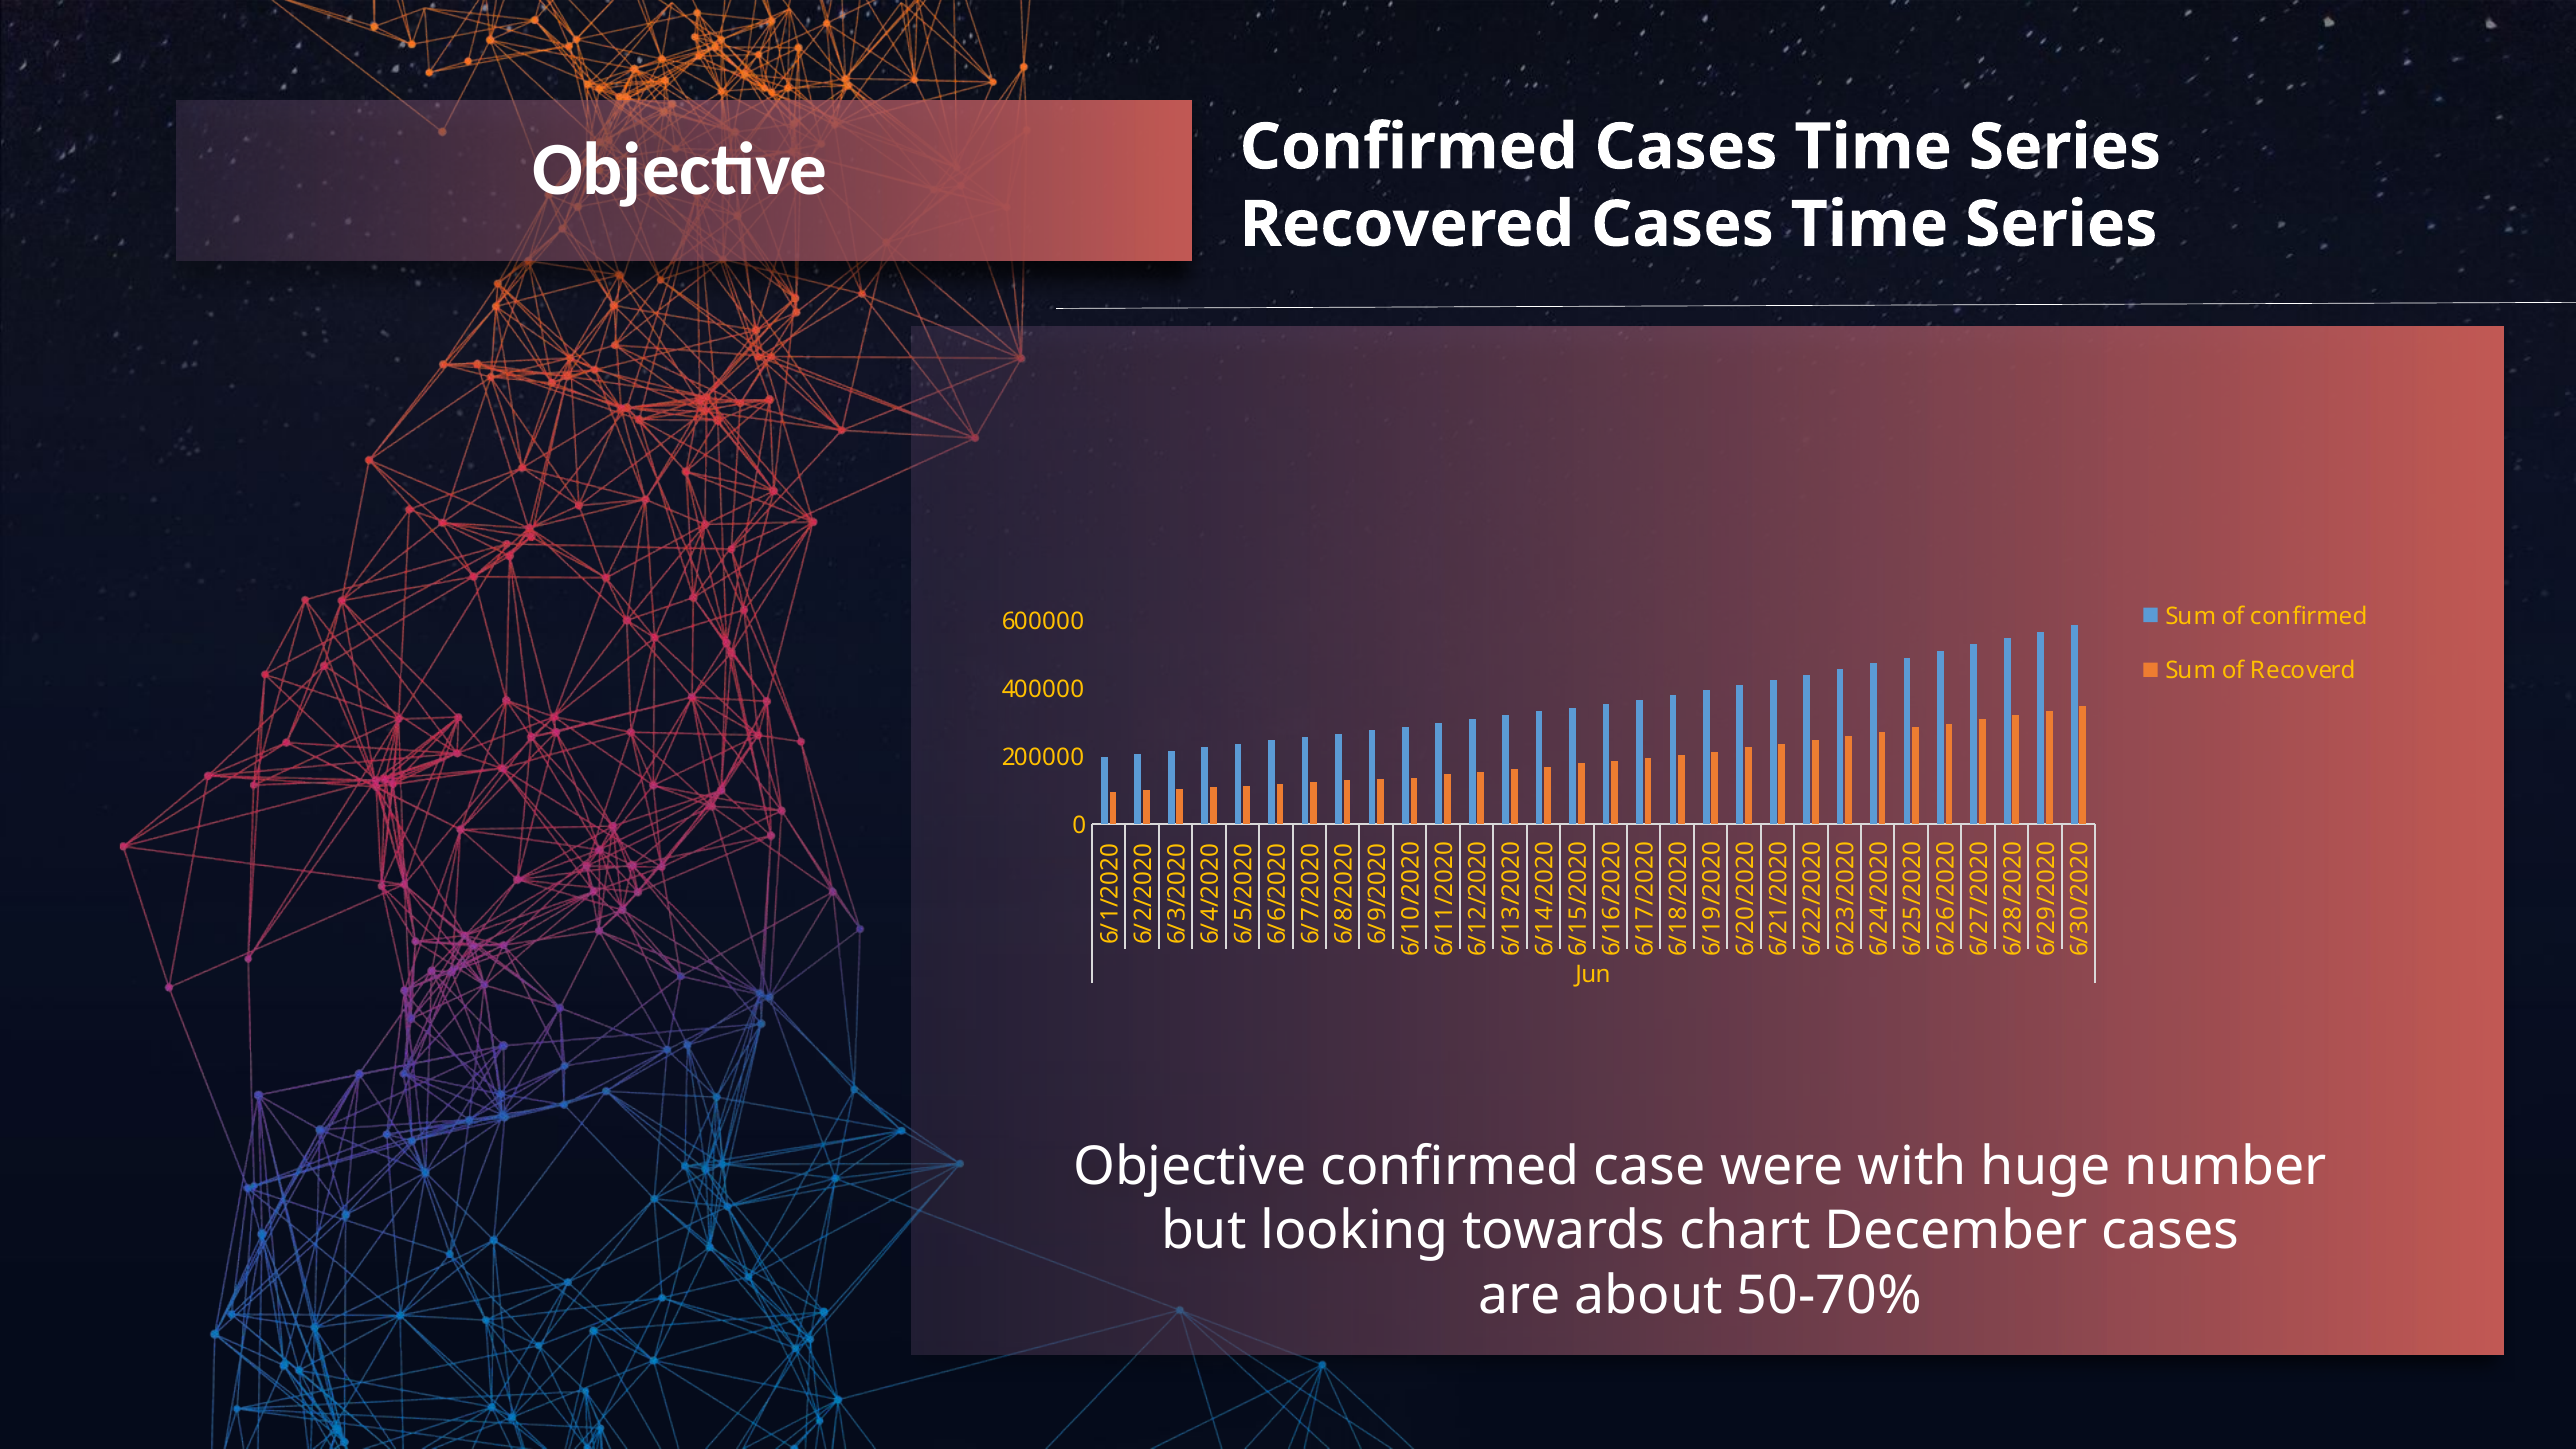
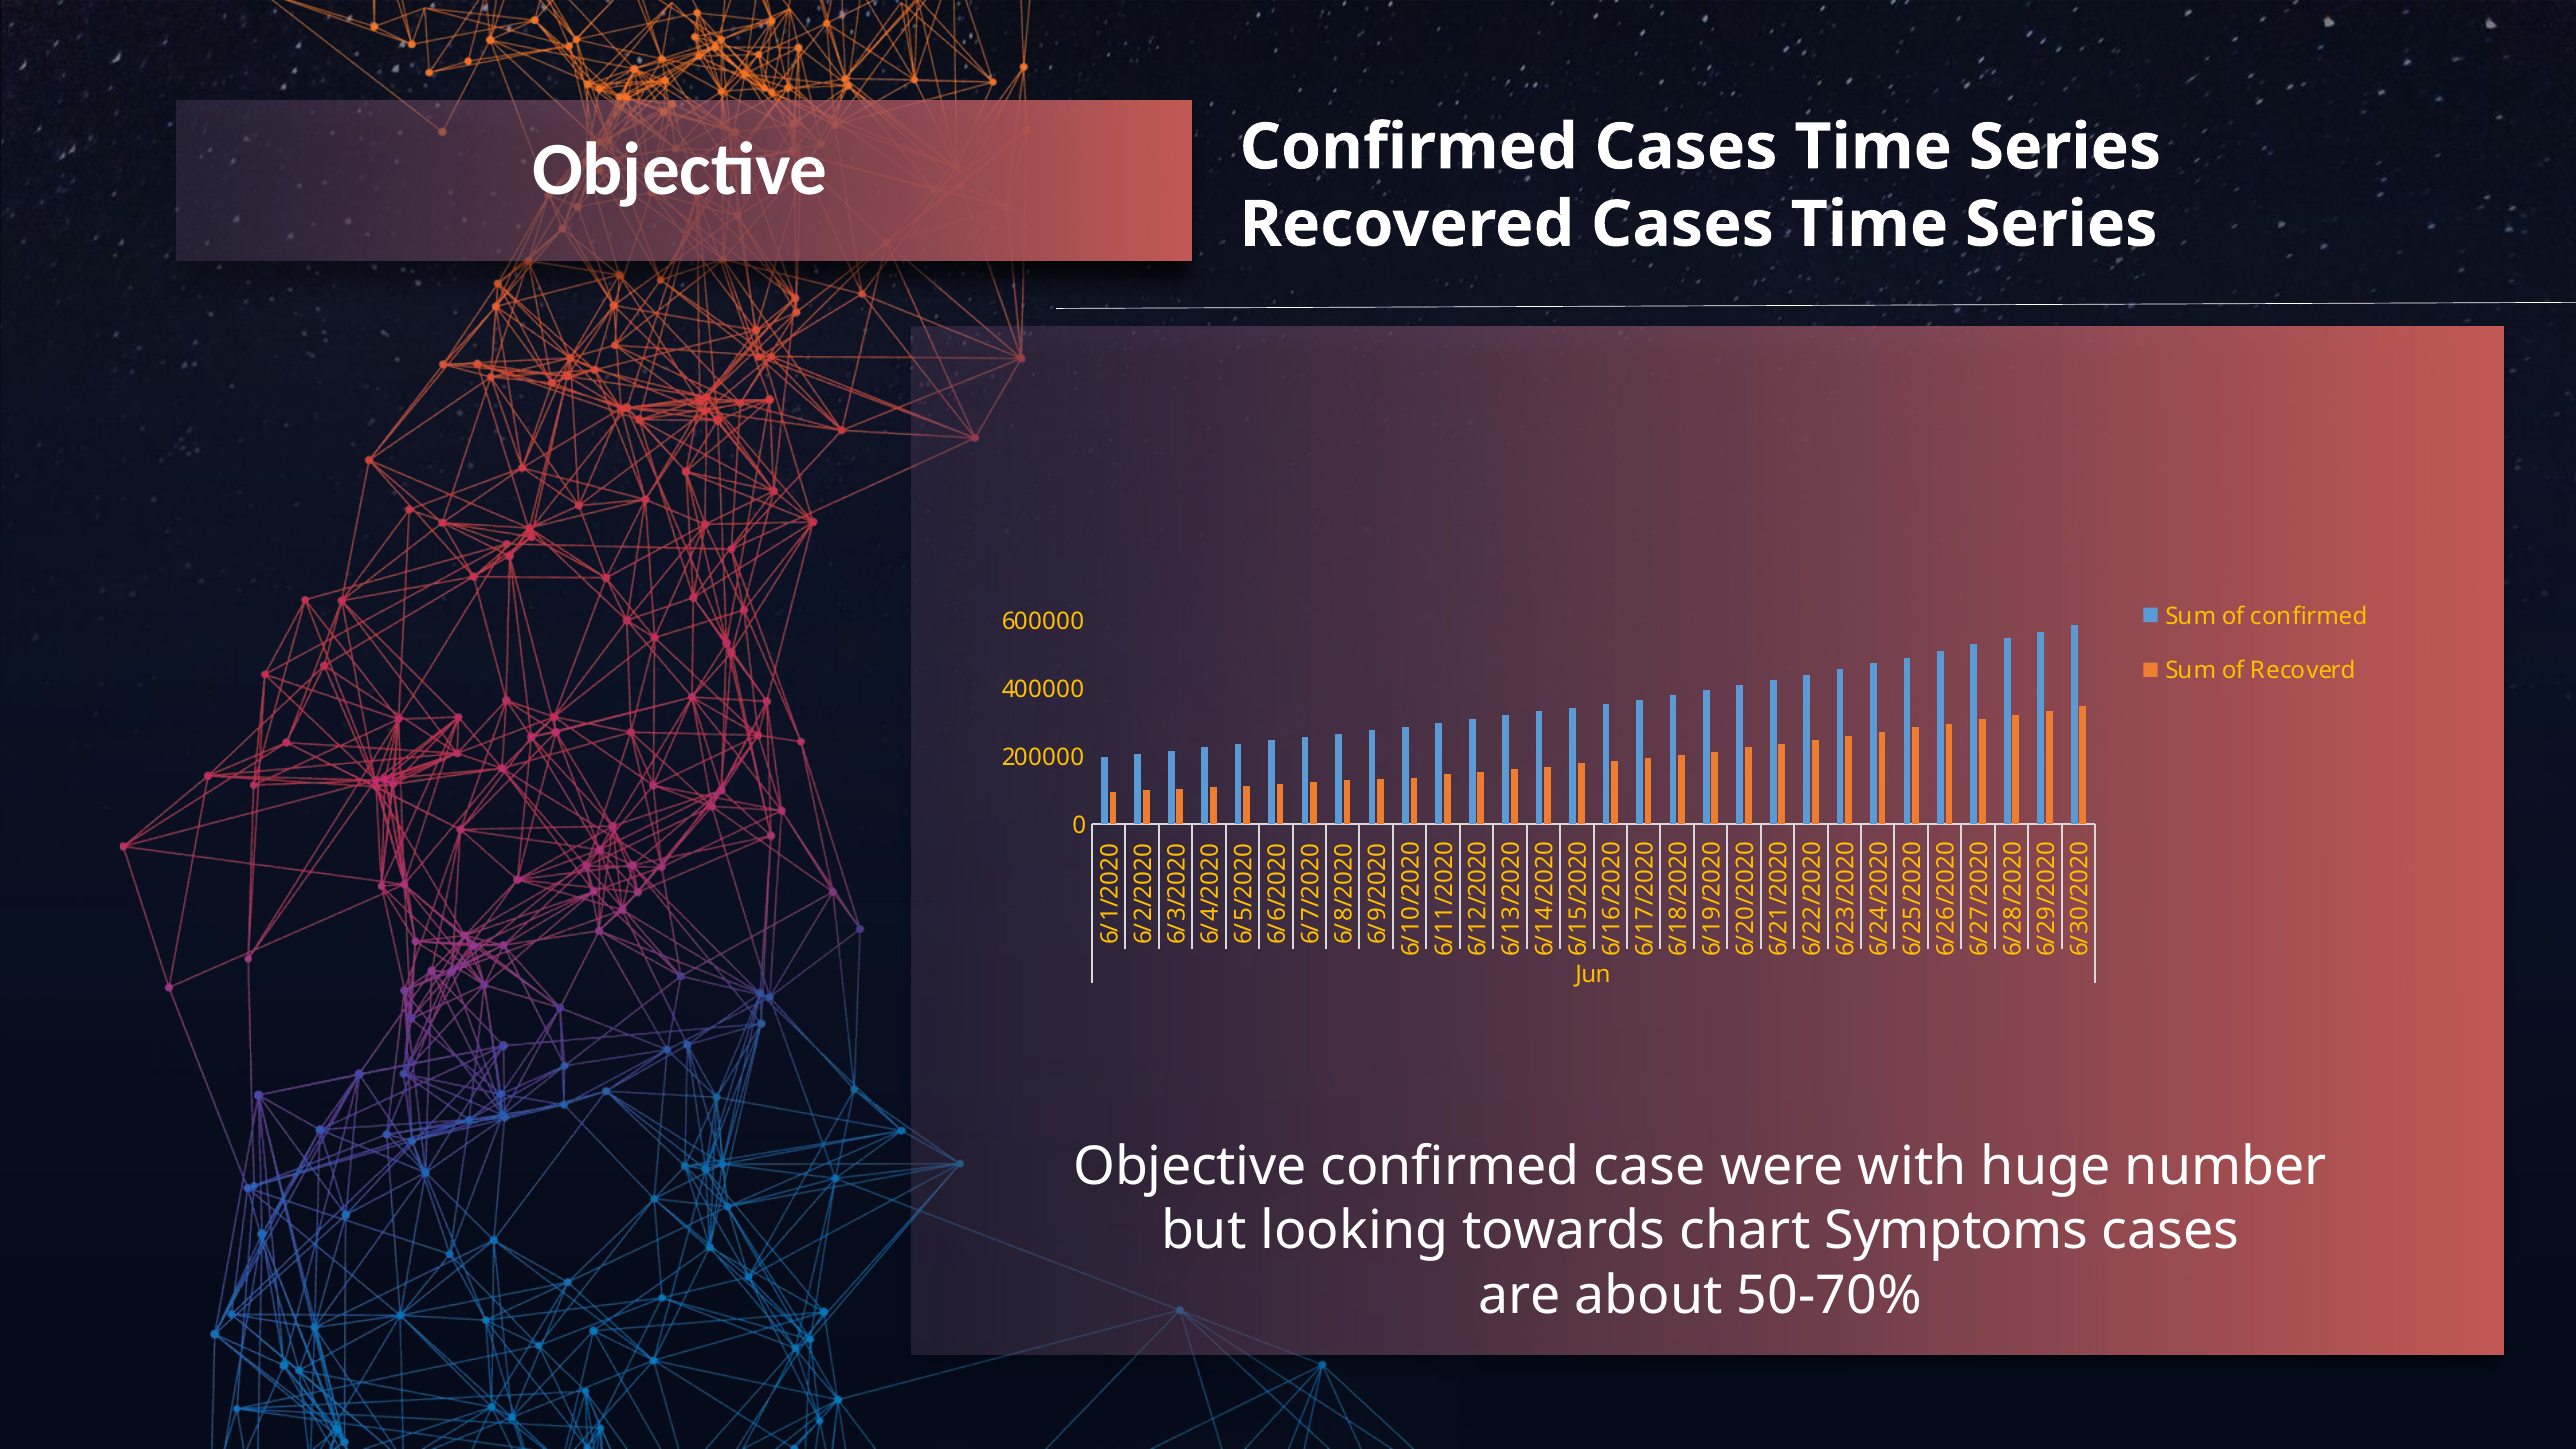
December: December -> Symptoms
